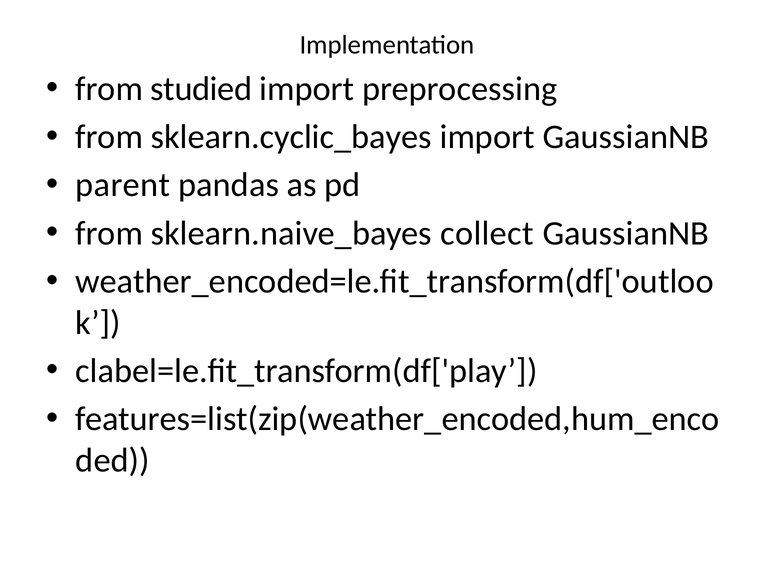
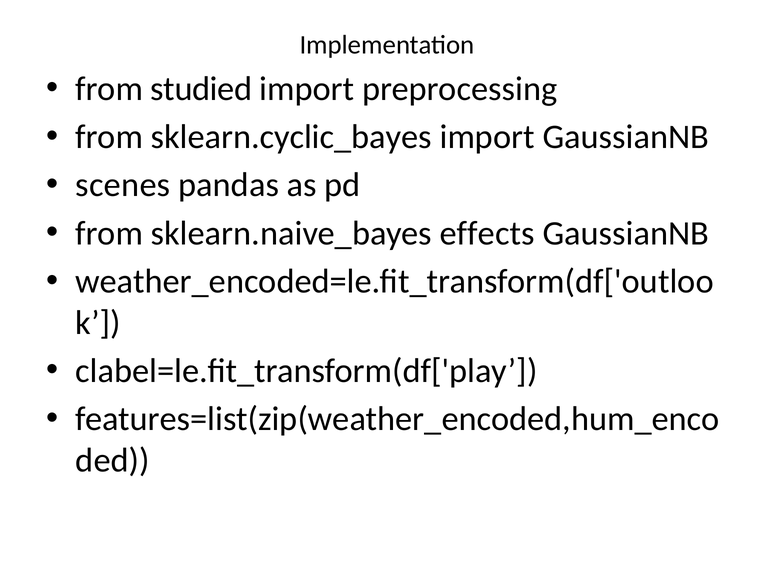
parent: parent -> scenes
collect: collect -> effects
